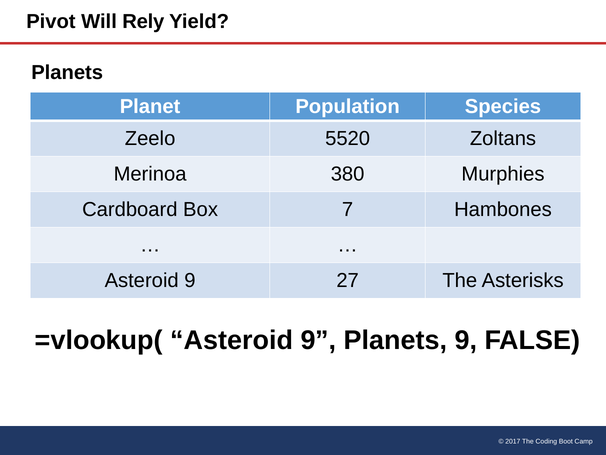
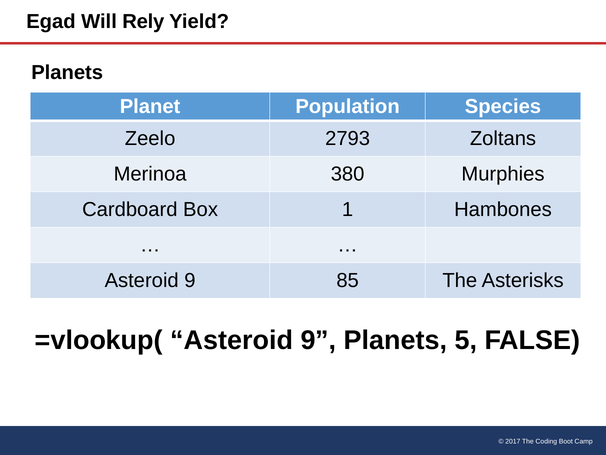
Pivot: Pivot -> Egad
5520: 5520 -> 2793
7: 7 -> 1
27: 27 -> 85
Planets 9: 9 -> 5
